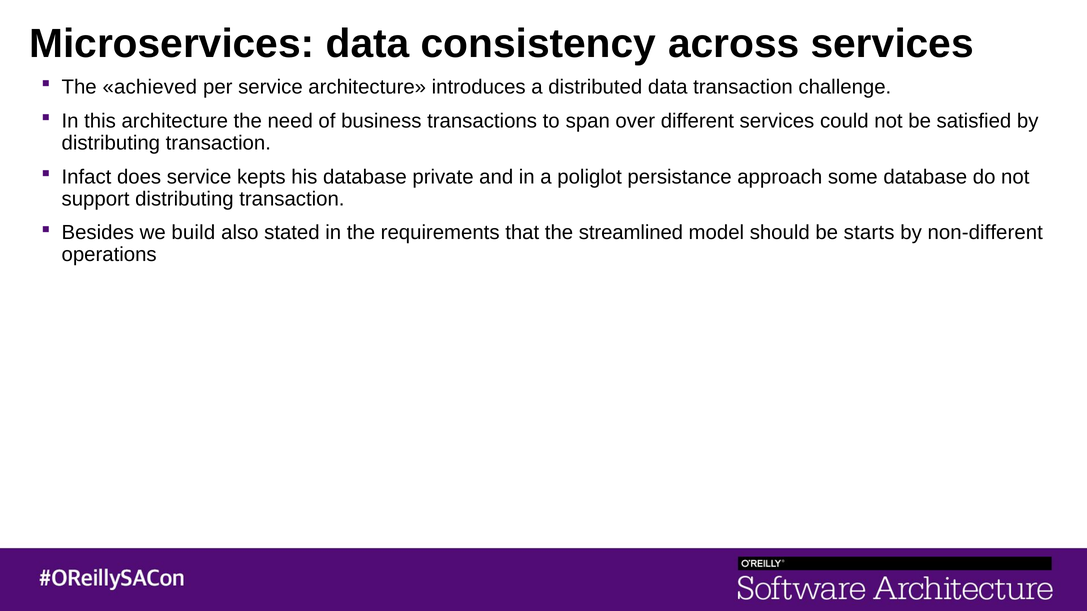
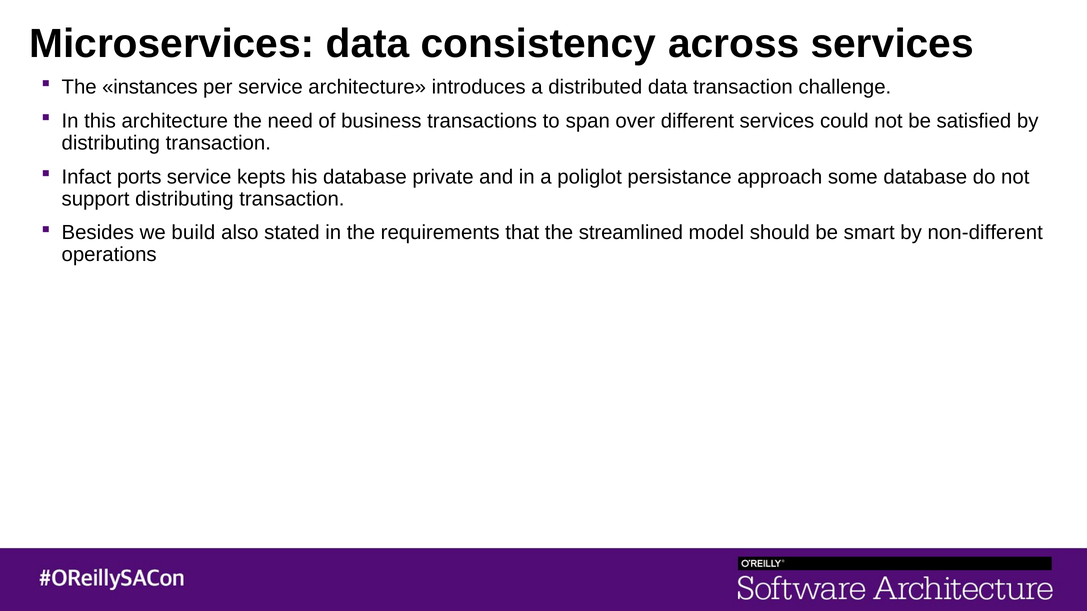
achieved: achieved -> instances
does: does -> ports
starts: starts -> smart
